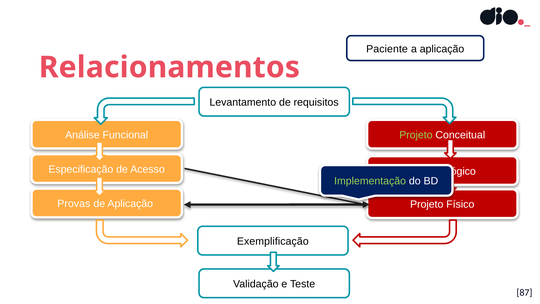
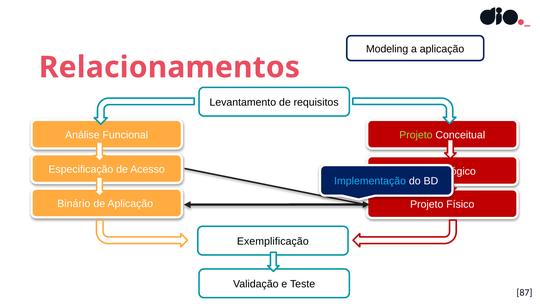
Paciente: Paciente -> Modeling
Implementação colour: light green -> light blue
Provas: Provas -> Binário
